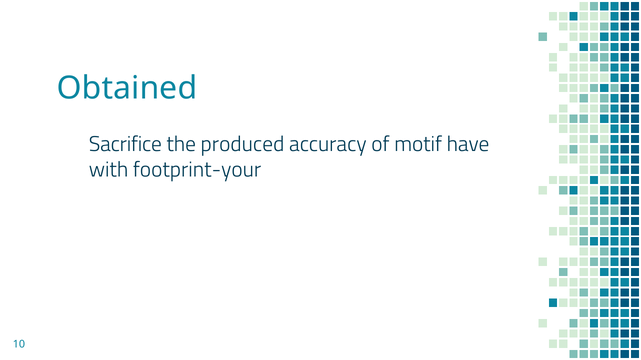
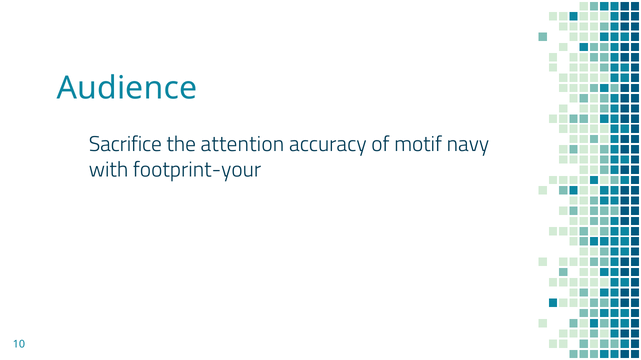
Obtained: Obtained -> Audience
produced: produced -> attention
have: have -> navy
